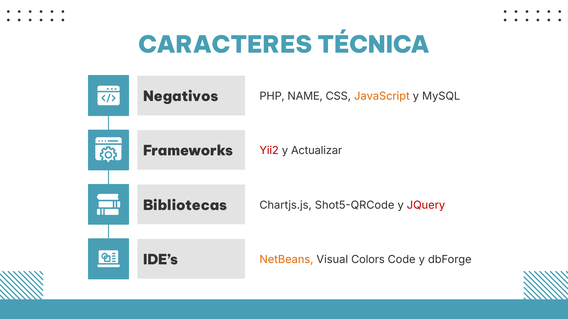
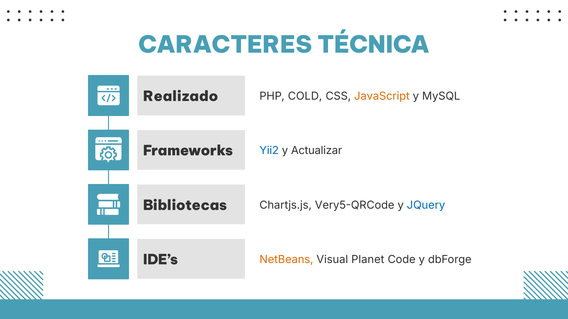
Negativos: Negativos -> Realizado
NAME: NAME -> COLD
Yii2 colour: red -> blue
Shot5-QRCode: Shot5-QRCode -> Very5-QRCode
JQuery colour: red -> blue
Colors: Colors -> Planet
